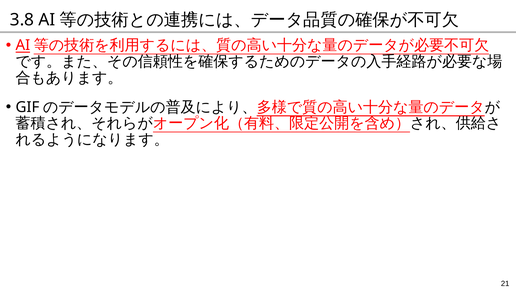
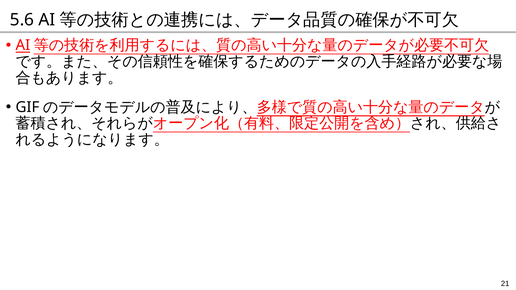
3.8: 3.8 -> 5.6
